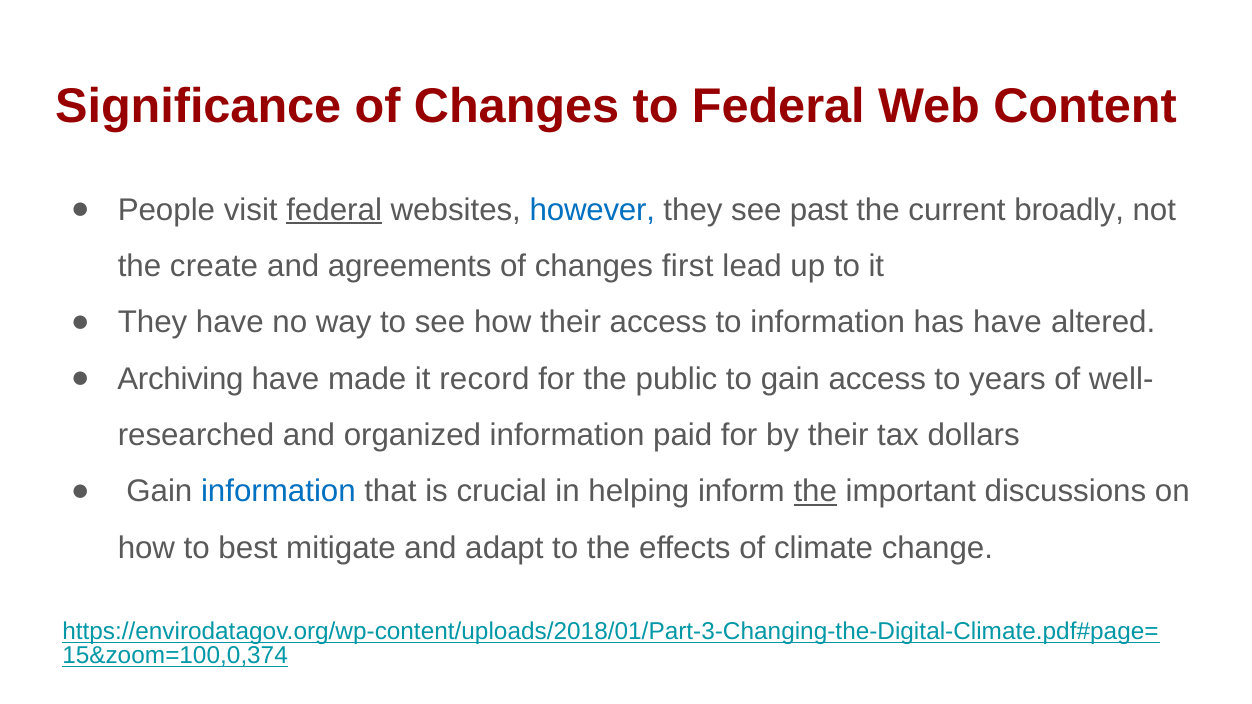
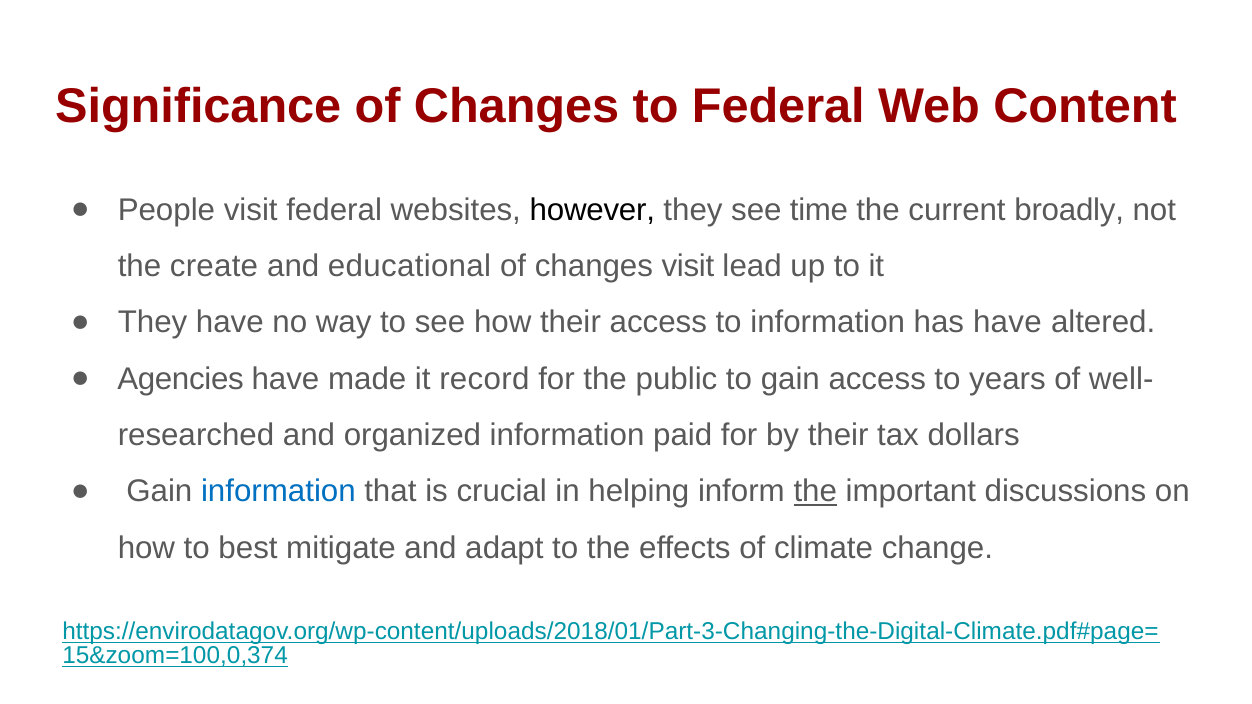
federal at (334, 210) underline: present -> none
however colour: blue -> black
past: past -> time
agreements: agreements -> educational
changes first: first -> visit
Archiving: Archiving -> Agencies
